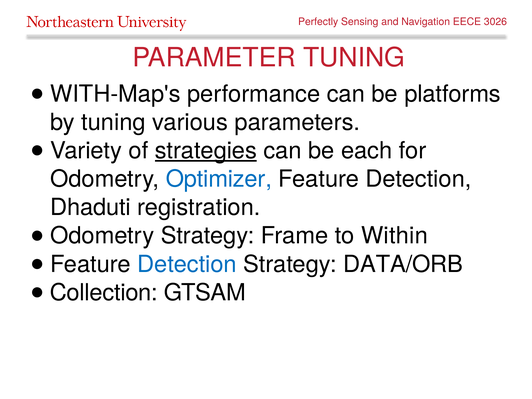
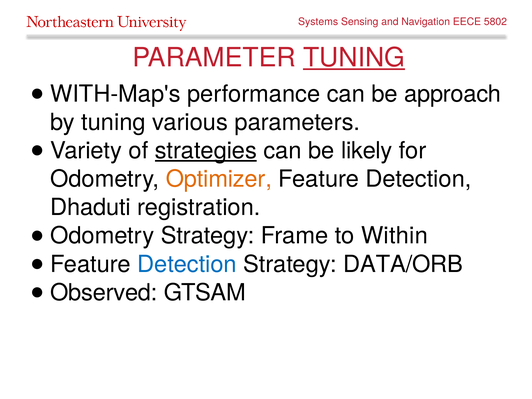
Perfectly: Perfectly -> Systems
3026: 3026 -> 5802
TUNING at (354, 58) underline: none -> present
platforms: platforms -> approach
each: each -> likely
Optimizer colour: blue -> orange
Collection: Collection -> Observed
